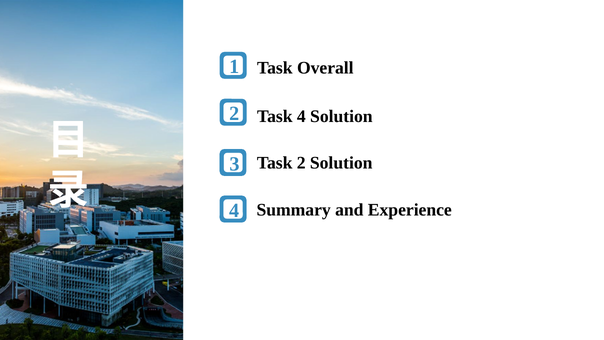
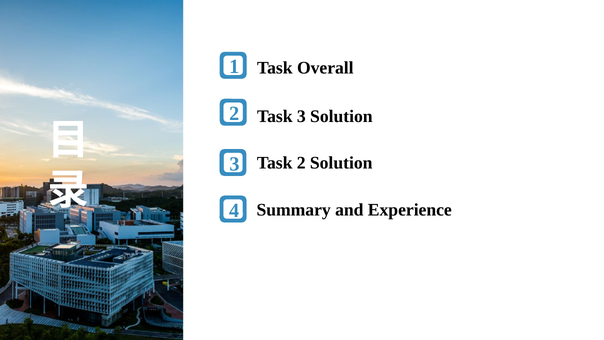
Task 4: 4 -> 3
